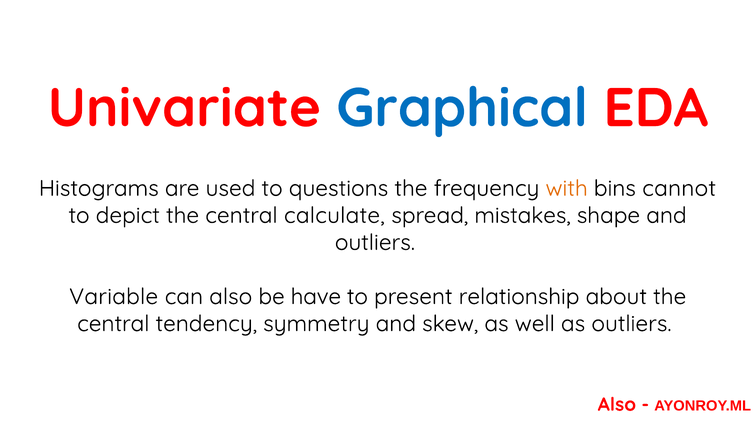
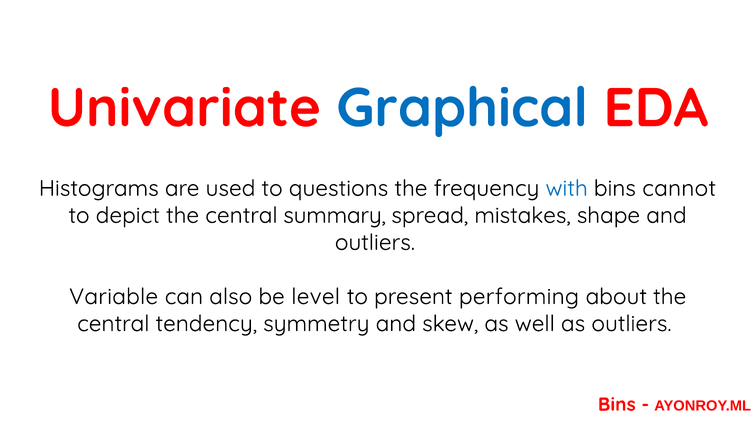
with colour: orange -> blue
calculate: calculate -> summary
have: have -> level
relationship: relationship -> performing
Also at (617, 405): Also -> Bins
